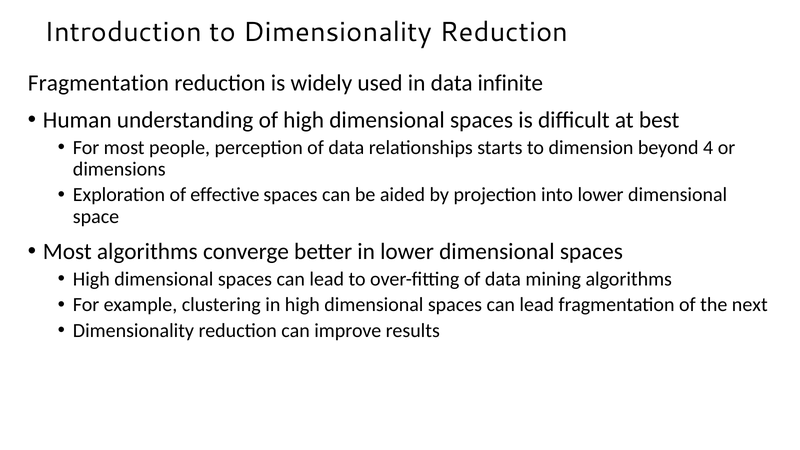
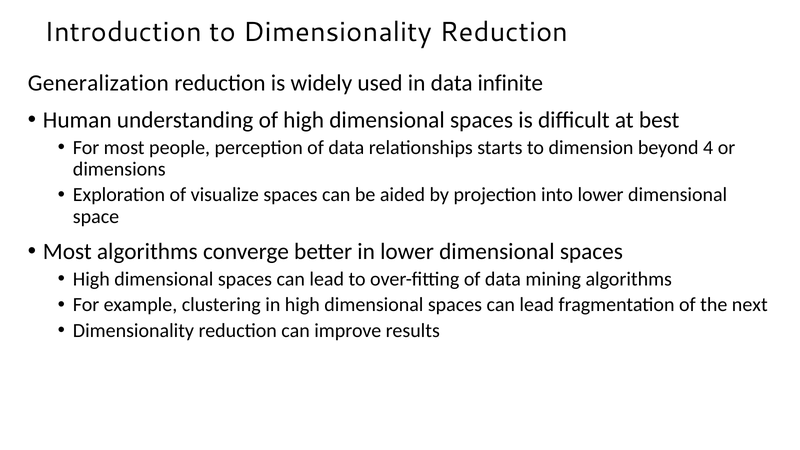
Fragmentation at (98, 83): Fragmentation -> Generalization
effective: effective -> visualize
